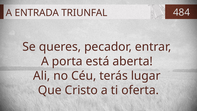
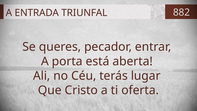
484: 484 -> 882
